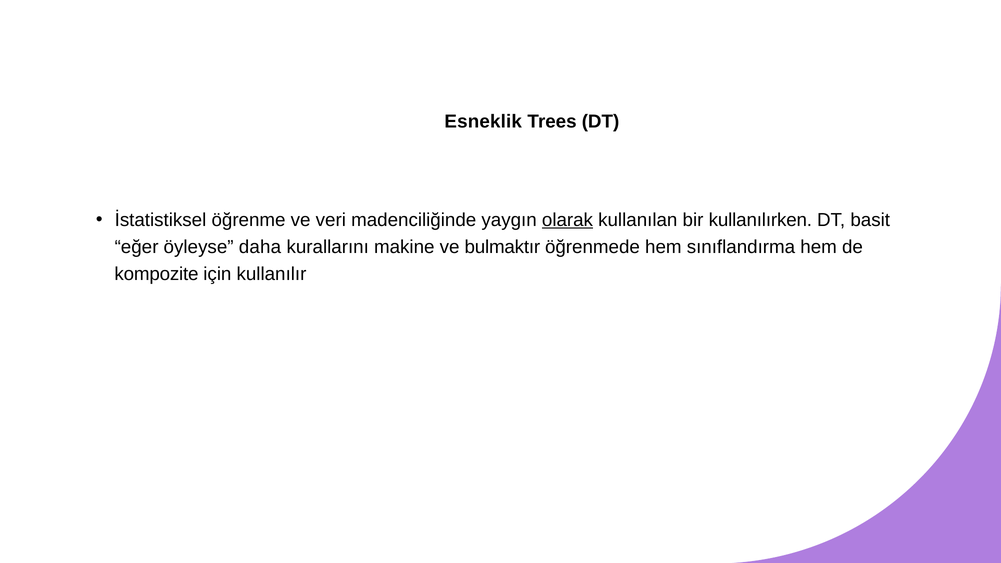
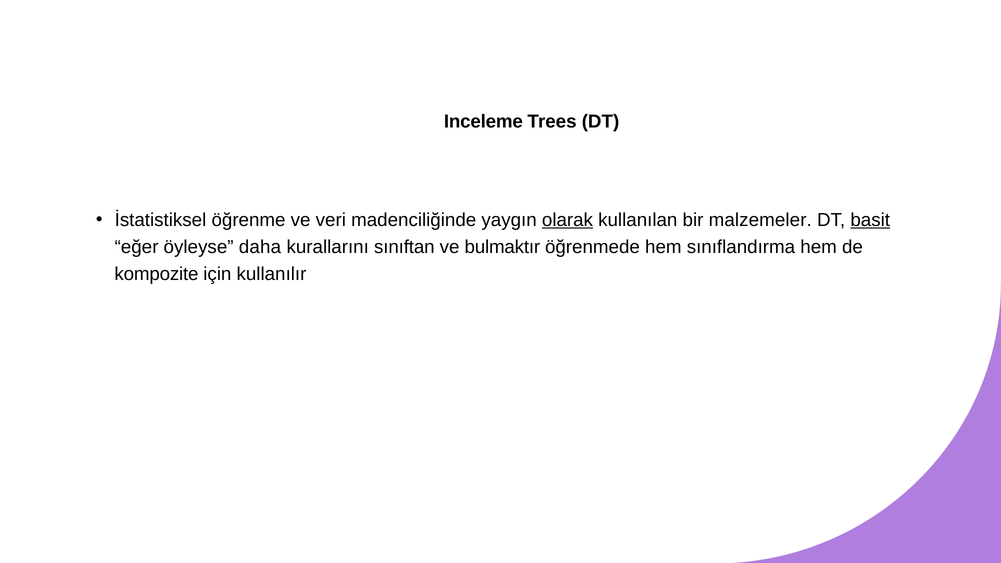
Esneklik: Esneklik -> Inceleme
kullanılırken: kullanılırken -> malzemeler
basit underline: none -> present
makine: makine -> sınıftan
